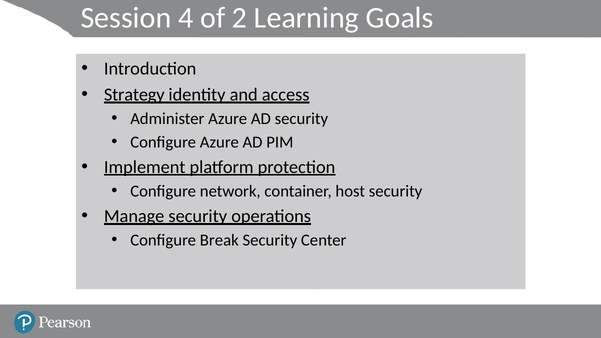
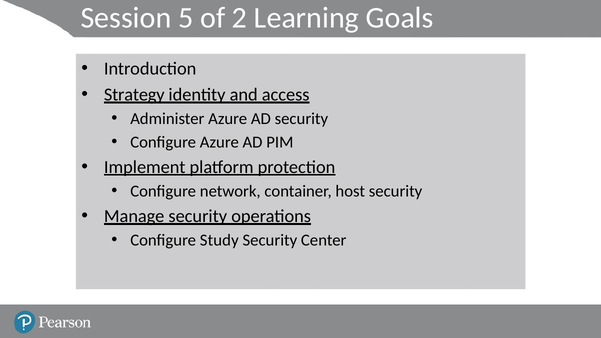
4: 4 -> 5
Break: Break -> Study
